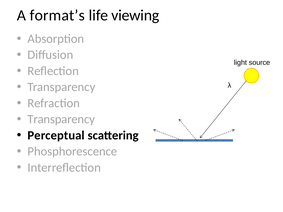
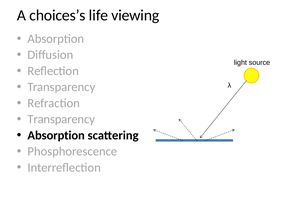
format’s: format’s -> choices’s
Perceptual at (56, 135): Perceptual -> Absorption
